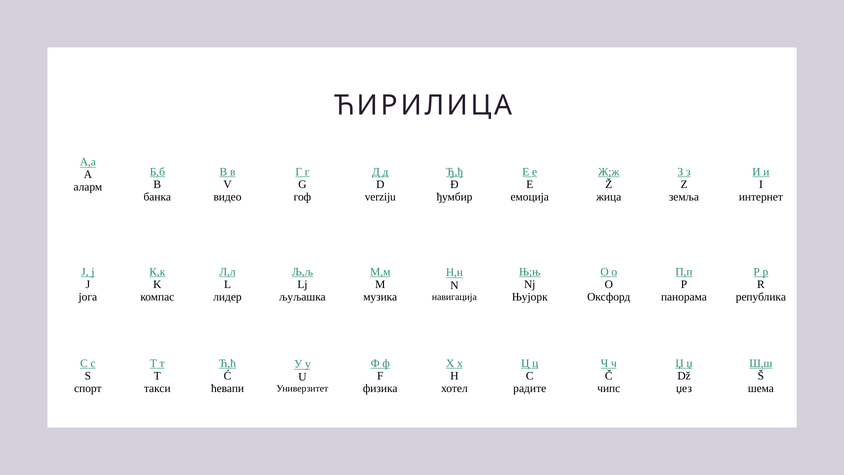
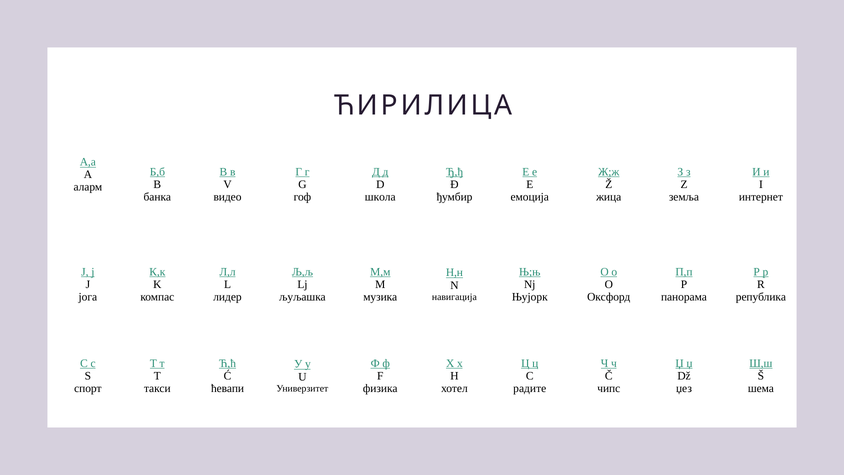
verziju: verziju -> школа
